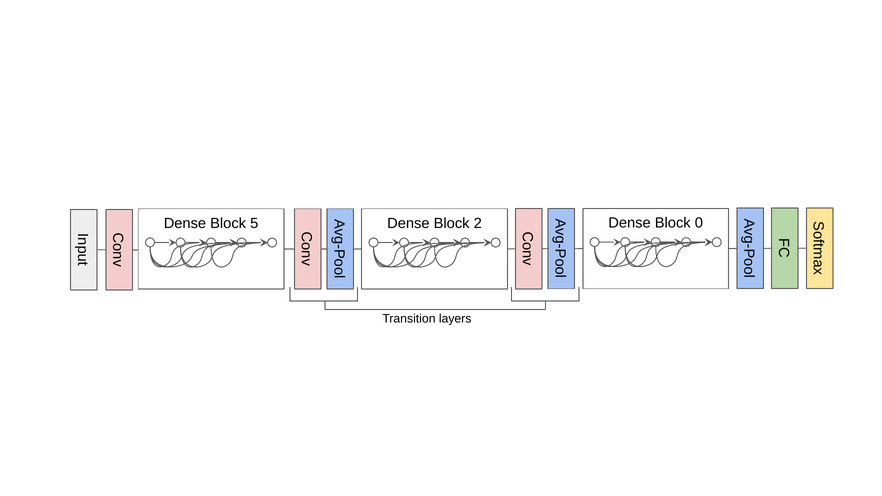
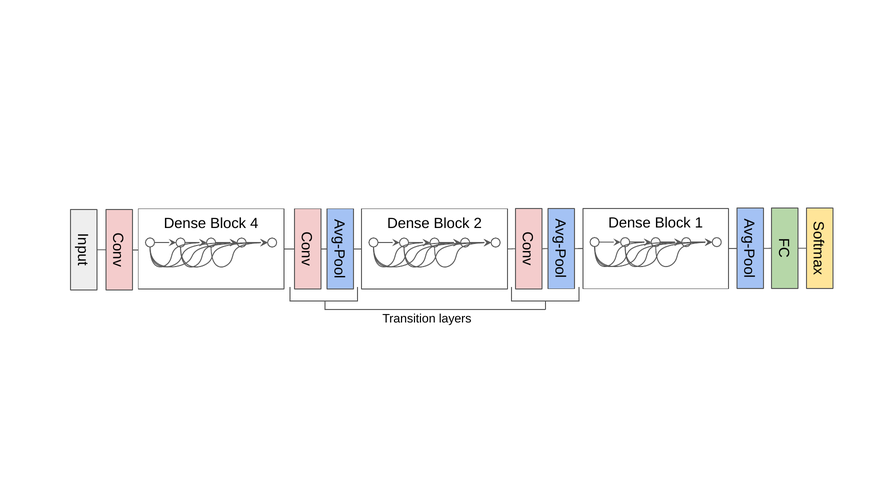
5: 5 -> 4
0: 0 -> 1
